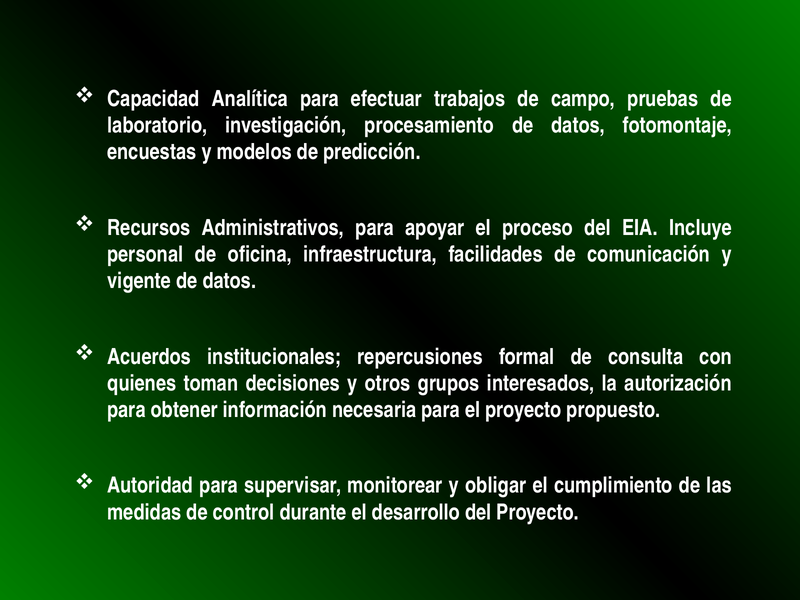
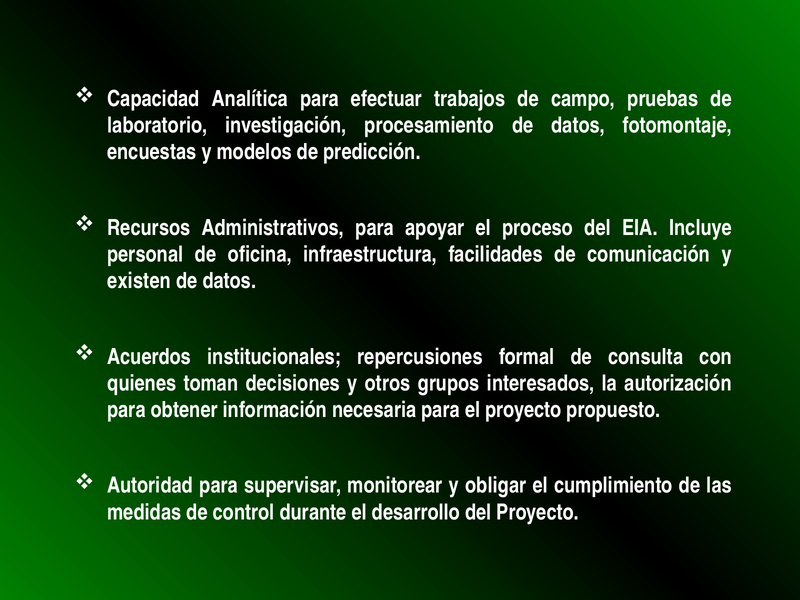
vigente: vigente -> existen
